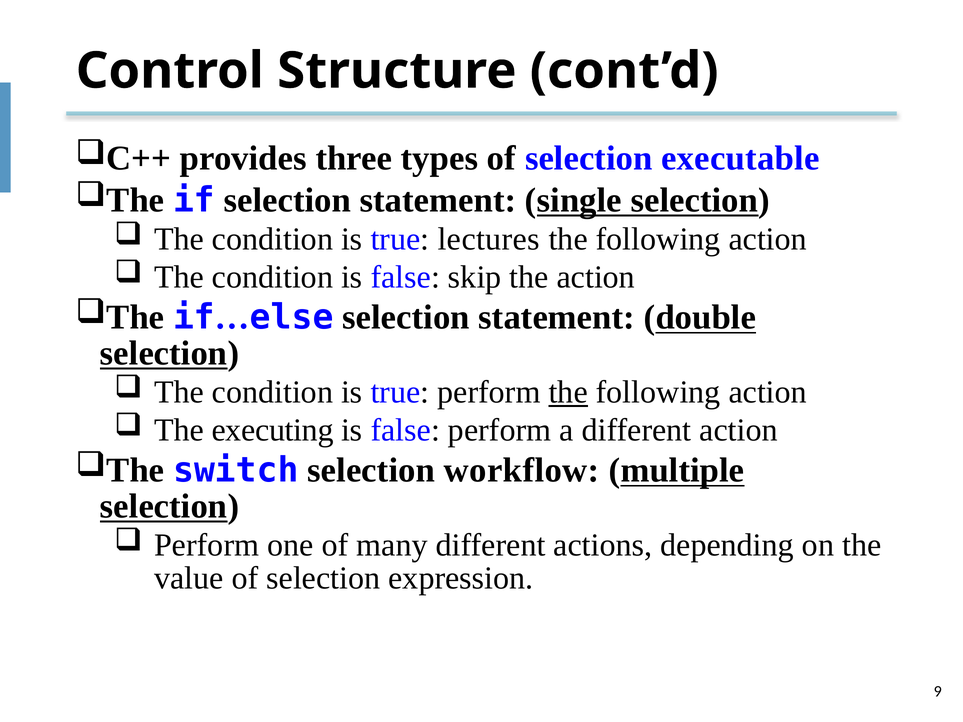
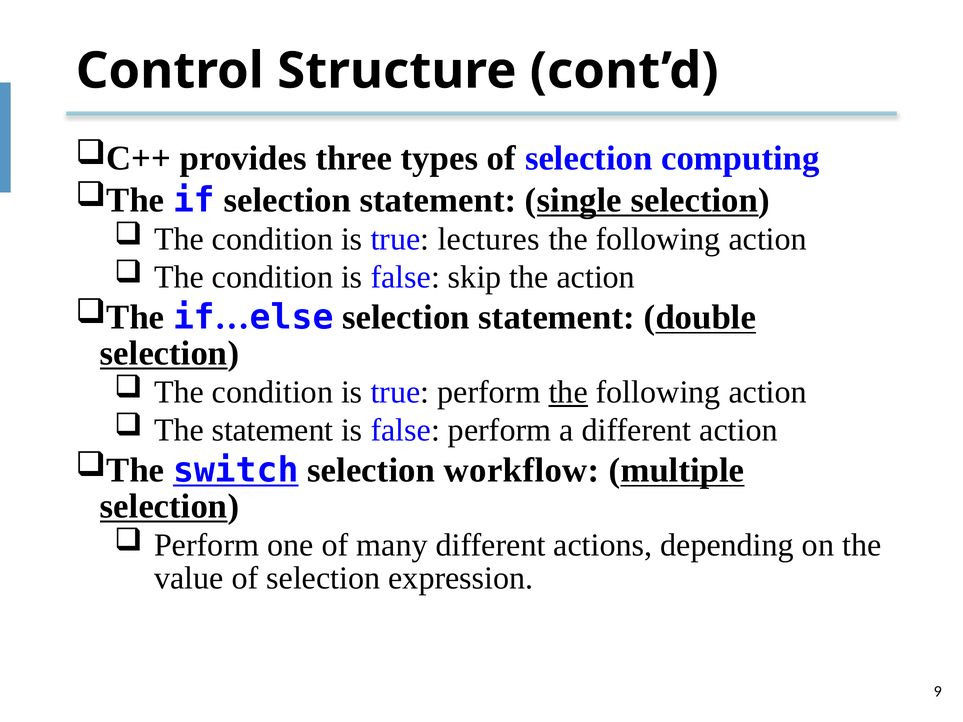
executable: executable -> computing
The executing: executing -> statement
switch underline: none -> present
